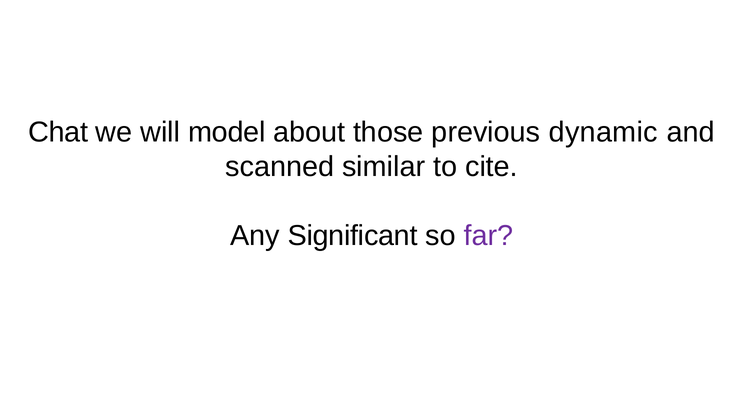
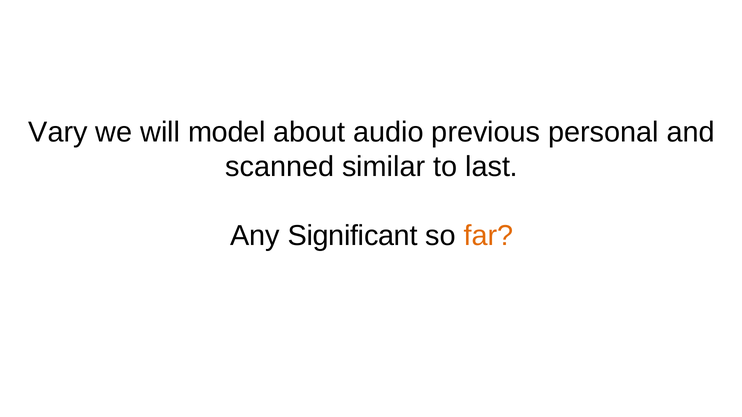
Chat: Chat -> Vary
those: those -> audio
dynamic: dynamic -> personal
cite: cite -> last
far colour: purple -> orange
